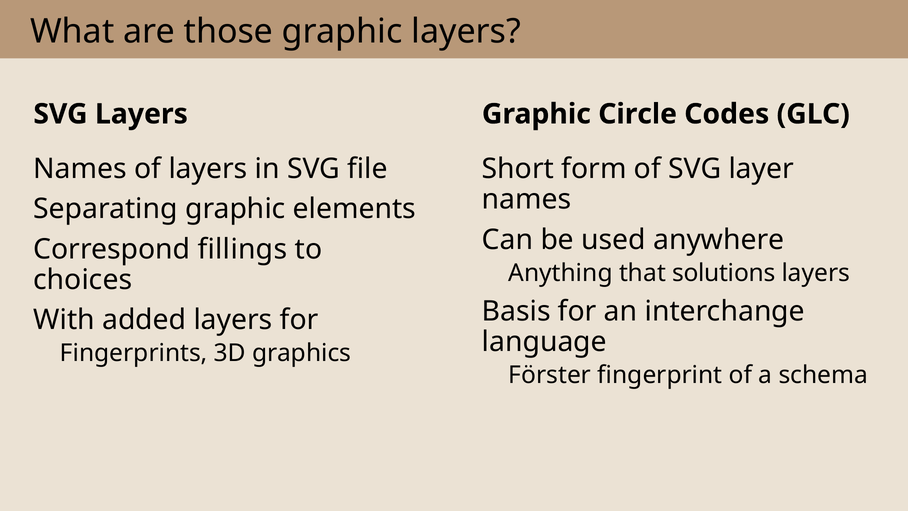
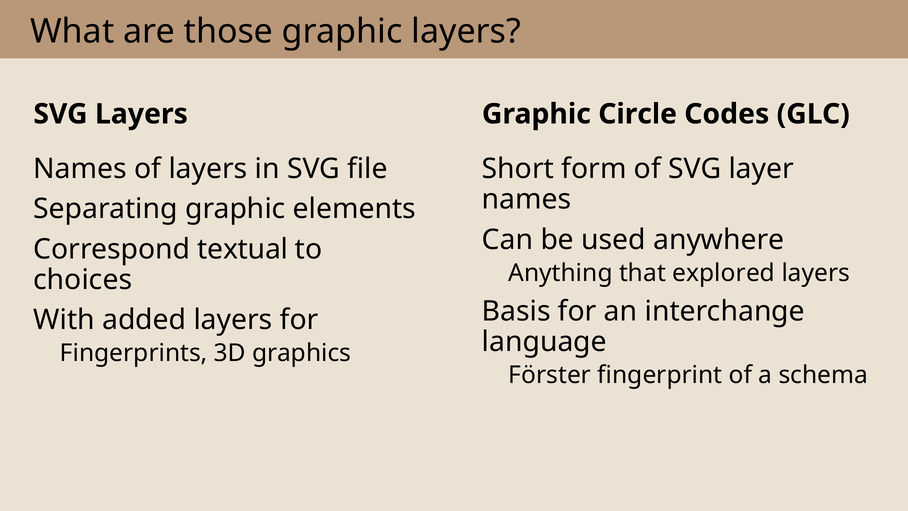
fillings: fillings -> textual
solutions: solutions -> explored
